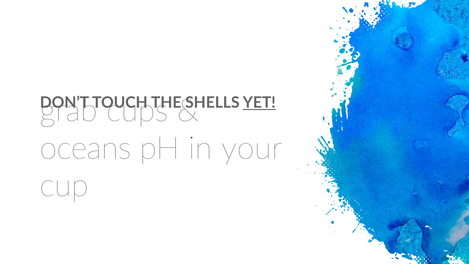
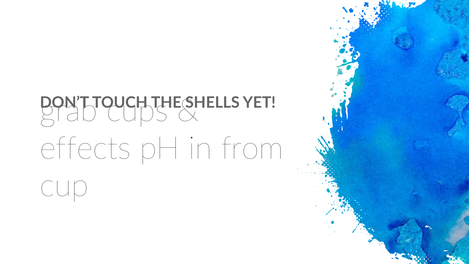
YET underline: present -> none
oceans: oceans -> effects
your: your -> from
